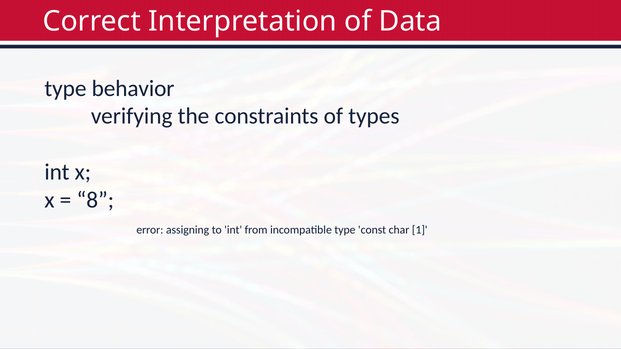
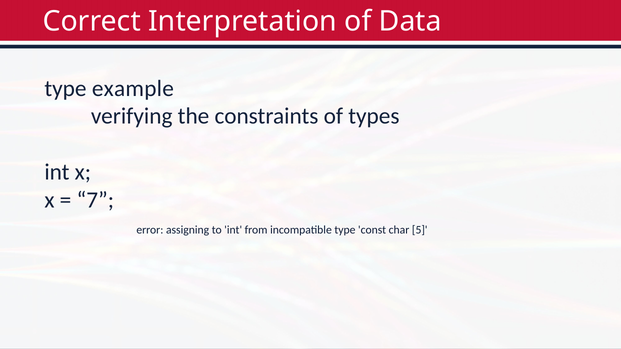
behavior: behavior -> example
8: 8 -> 7
1: 1 -> 5
